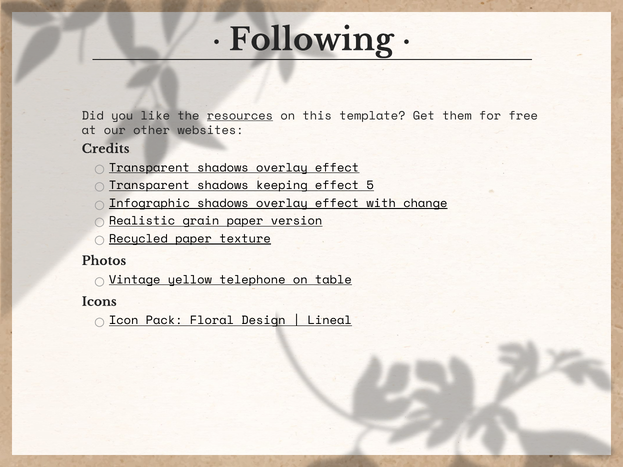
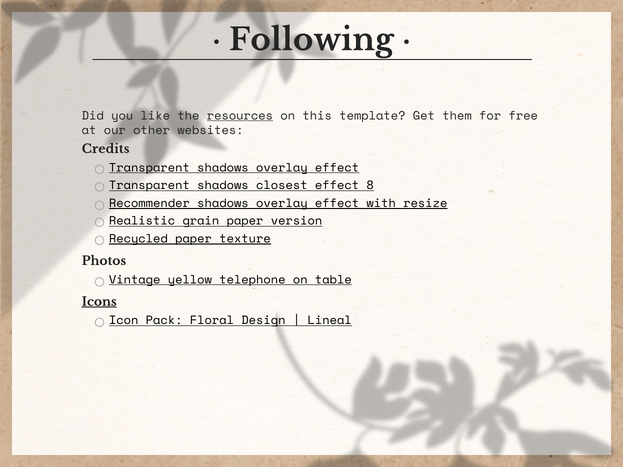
keeping: keeping -> closest
5: 5 -> 8
Infographic: Infographic -> Recommender
change: change -> resize
Icons underline: none -> present
